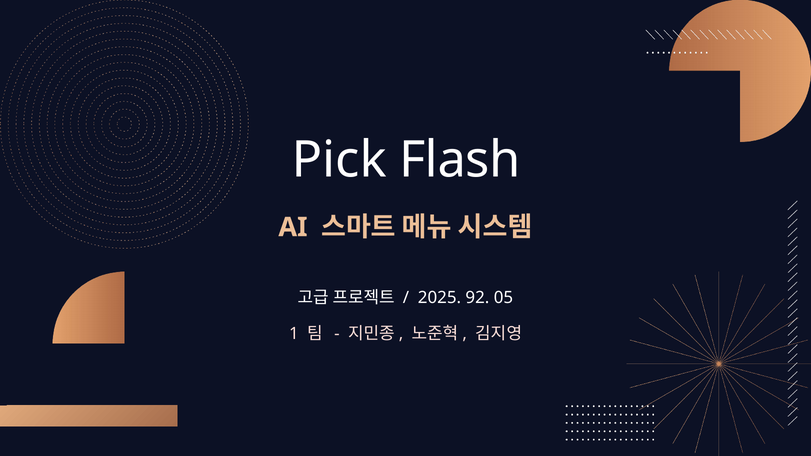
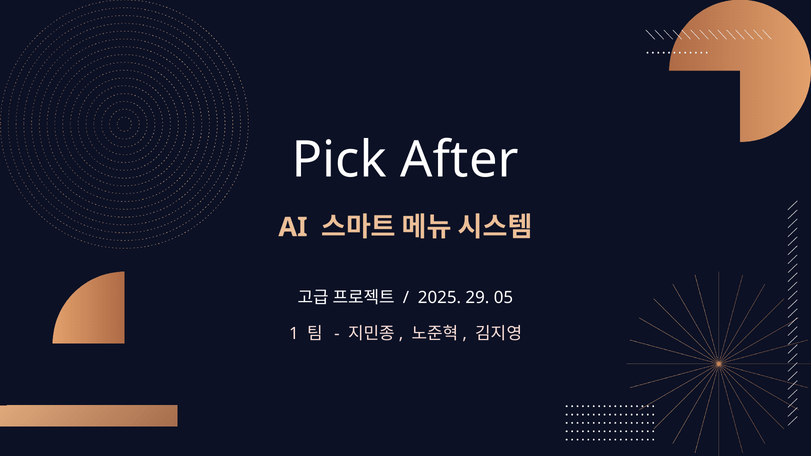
Flash: Flash -> After
92: 92 -> 29
